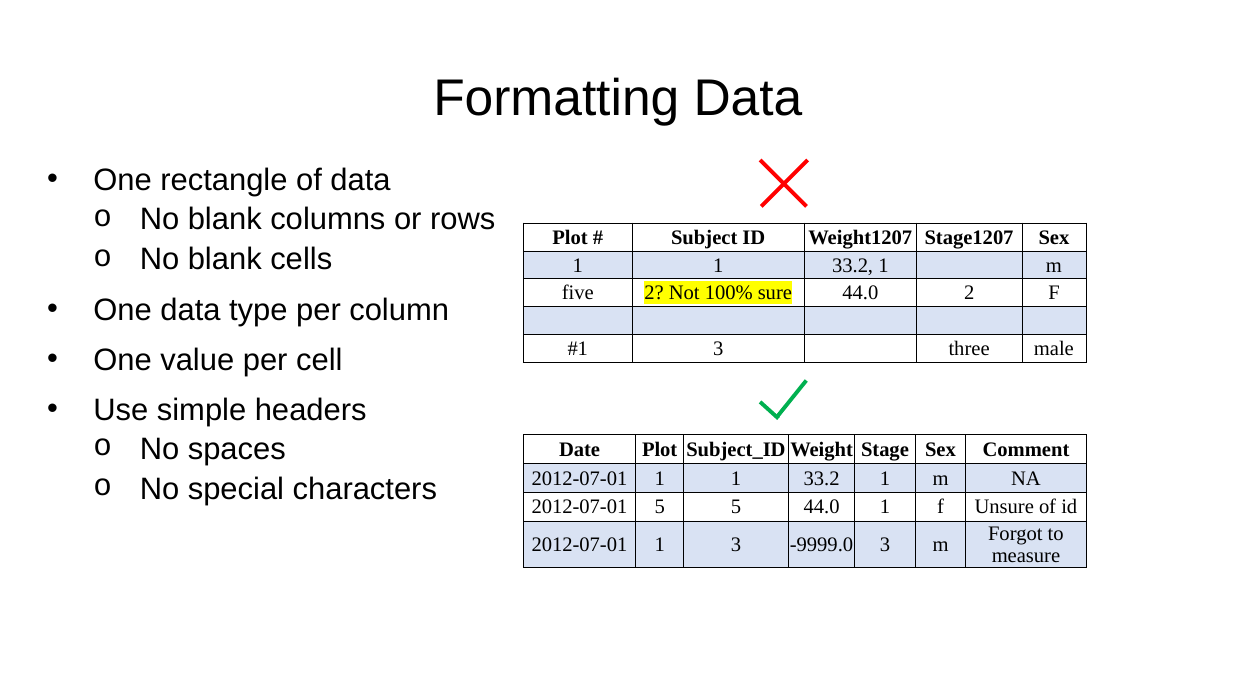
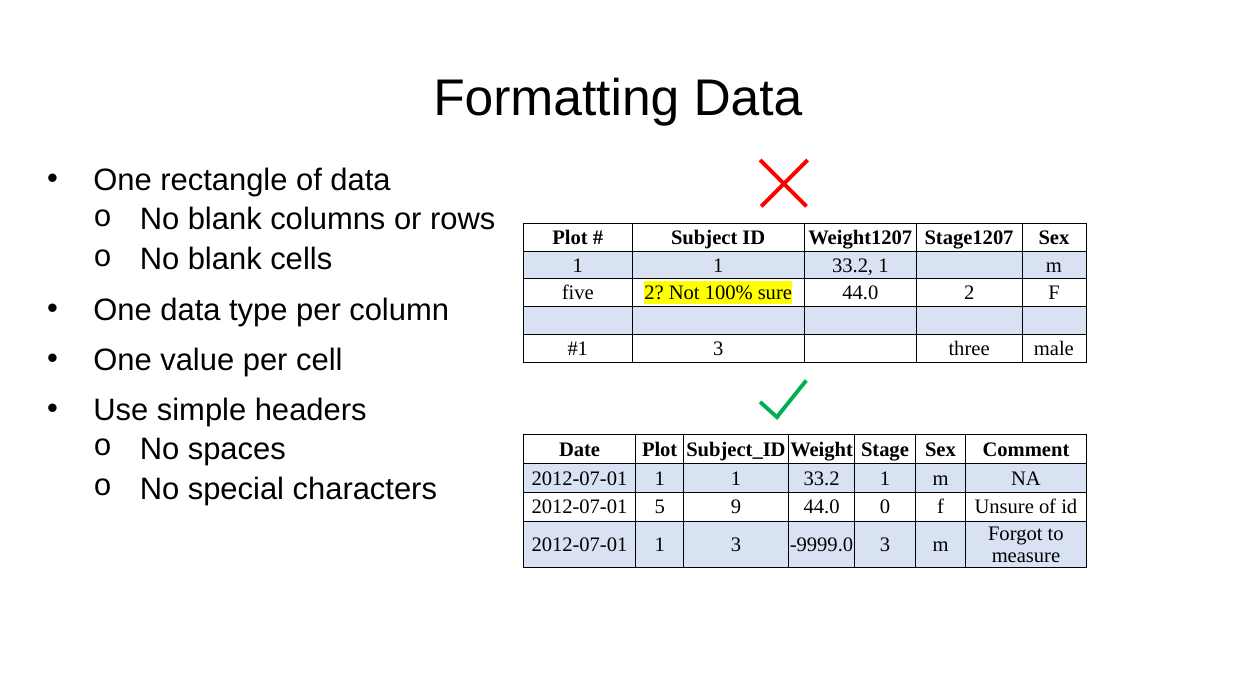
5 5: 5 -> 9
44.0 1: 1 -> 0
